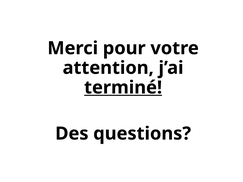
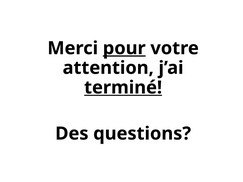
pour underline: none -> present
